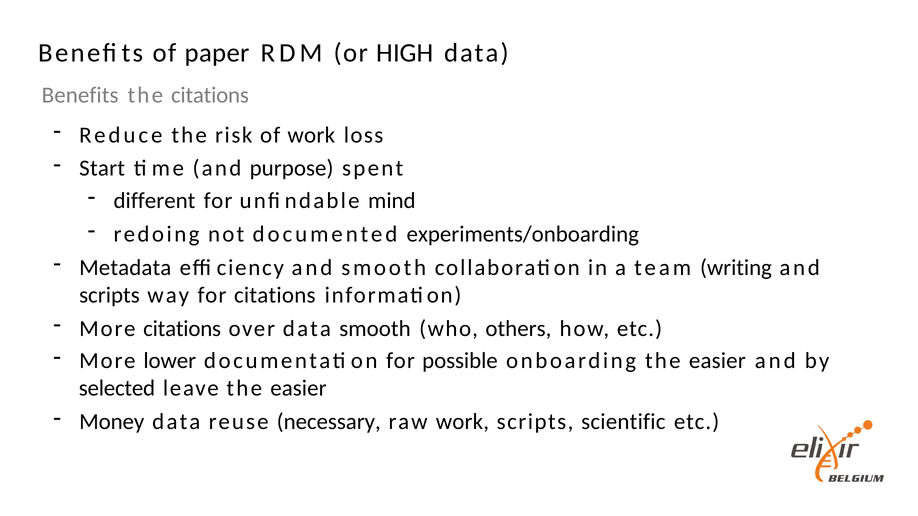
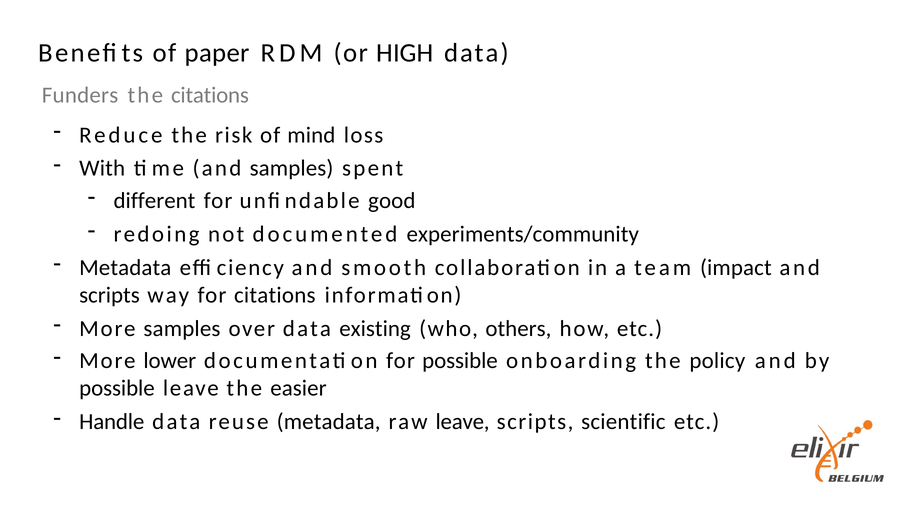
Benefits at (80, 95): Benefits -> Funders
of work: work -> mind
Start: Start -> With
and purpose: purpose -> samples
mind: mind -> good
experiments/onboarding: experiments/onboarding -> experiments/community
writing: writing -> impact
More citations: citations -> samples
data smooth: smooth -> existing
onboarding the easier: easier -> policy
selected at (117, 389): selected -> possible
Money: Money -> Handle
reuse necessary: necessary -> metadata
raw work: work -> leave
